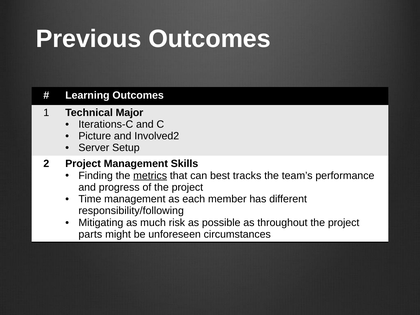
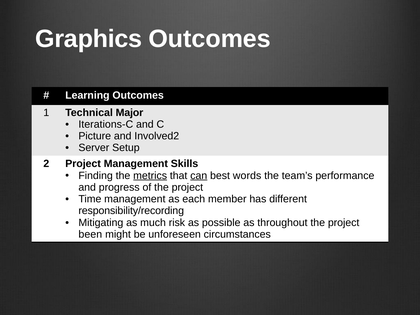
Previous: Previous -> Graphics
can underline: none -> present
tracks: tracks -> words
responsibility/following: responsibility/following -> responsibility/recording
parts: parts -> been
